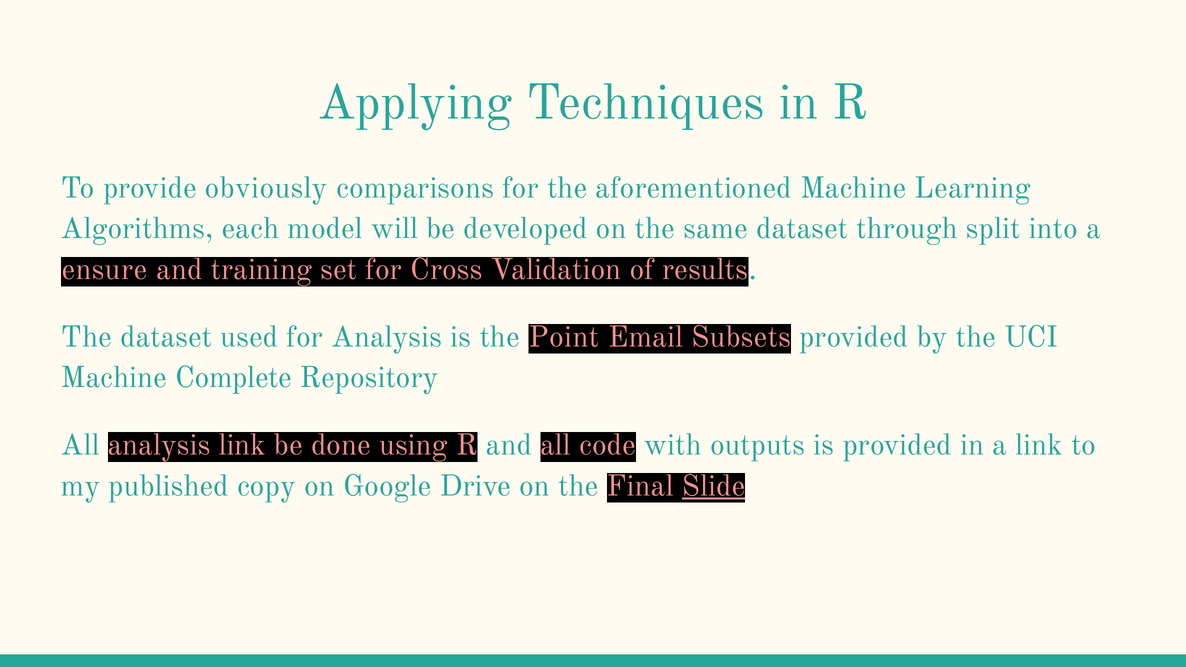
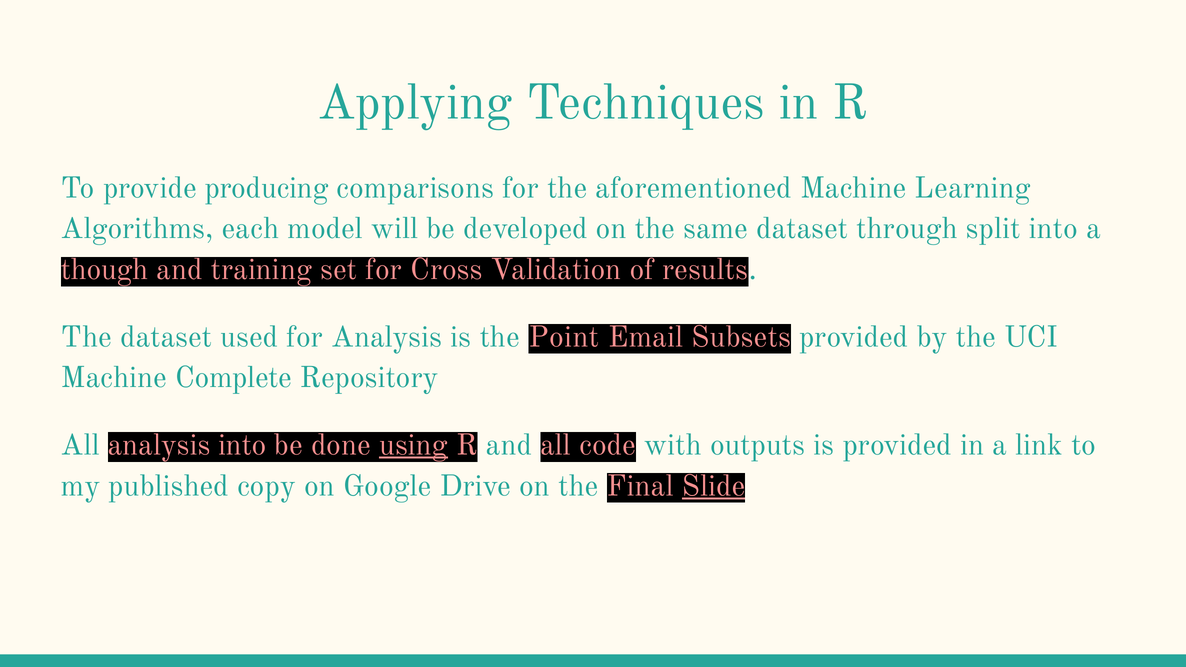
obviously: obviously -> producing
ensure: ensure -> though
analysis link: link -> into
using underline: none -> present
